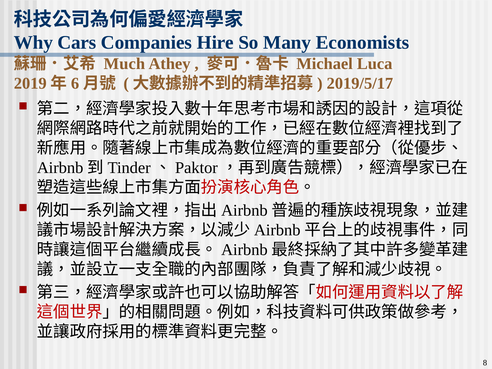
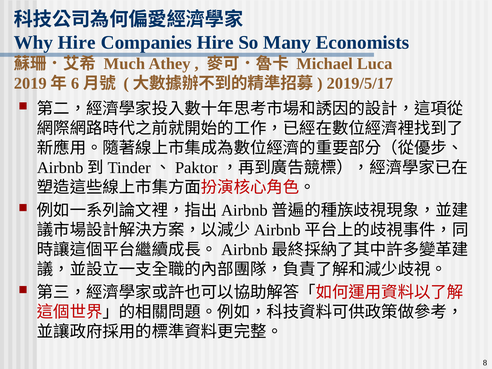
Why Cars: Cars -> Hire
